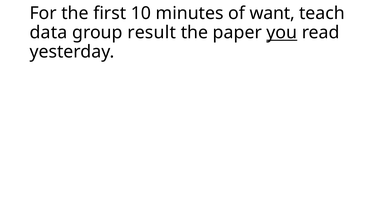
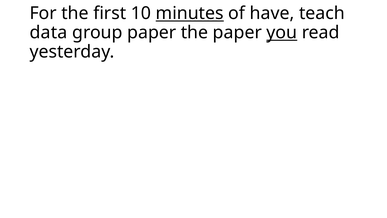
minutes underline: none -> present
want: want -> have
group result: result -> paper
